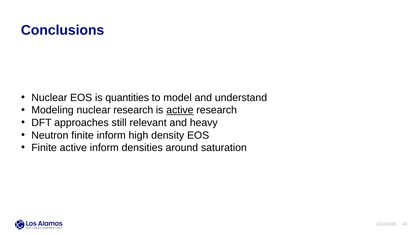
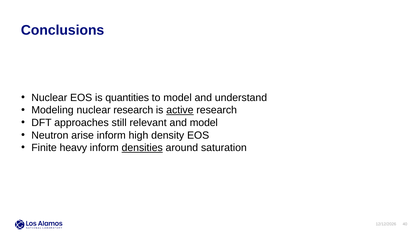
and heavy: heavy -> model
Neutron finite: finite -> arise
Finite active: active -> heavy
densities underline: none -> present
